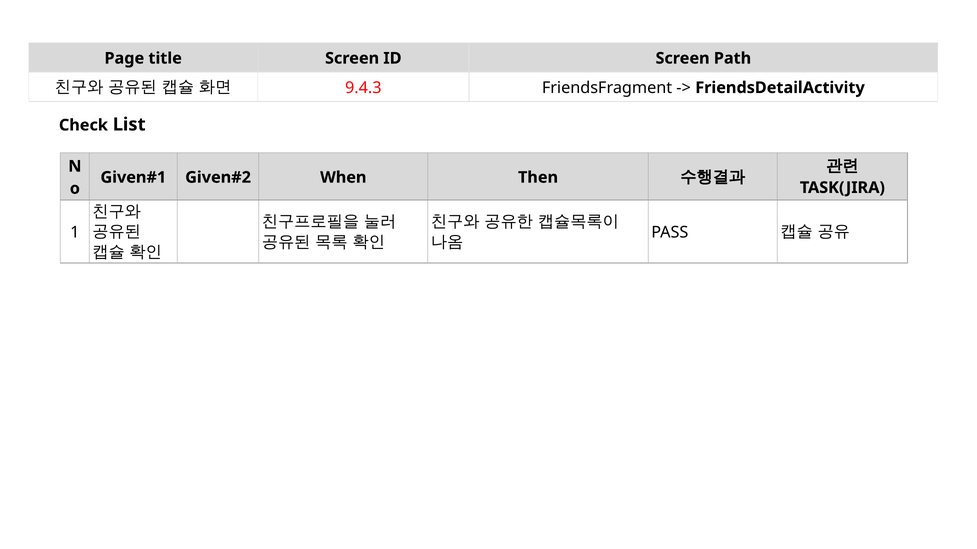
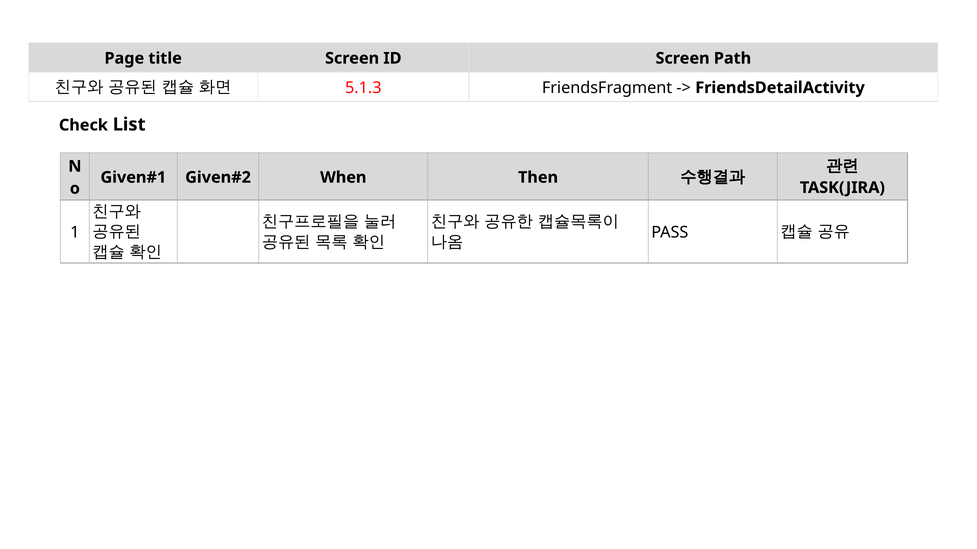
9.4.3: 9.4.3 -> 5.1.3
